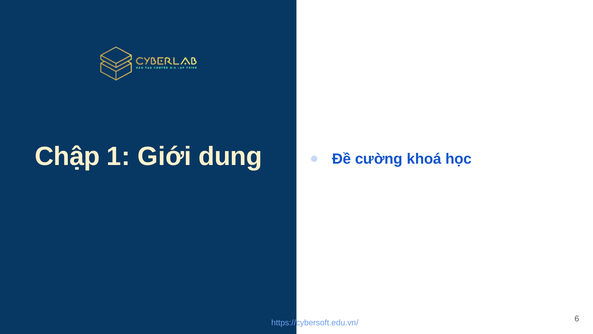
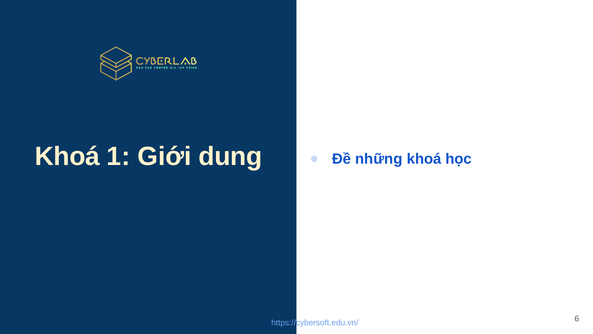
Chập at (67, 156): Chập -> Khoá
cường: cường -> những
